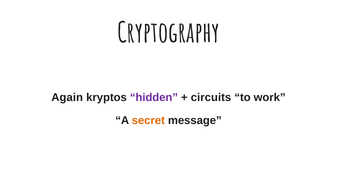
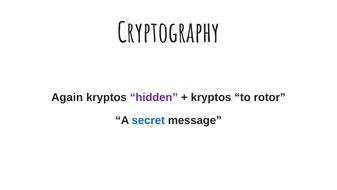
circuits at (211, 97): circuits -> kryptos
work: work -> rotor
secret colour: orange -> blue
